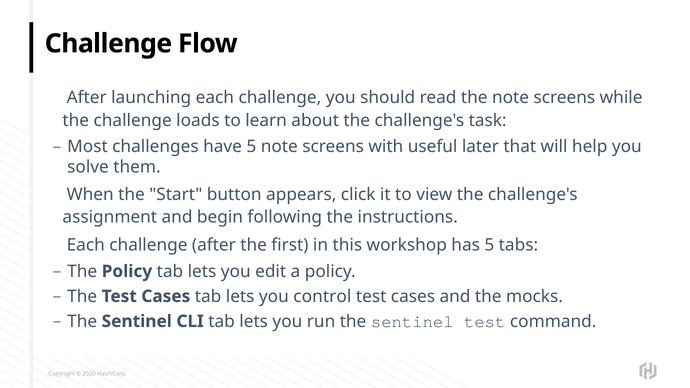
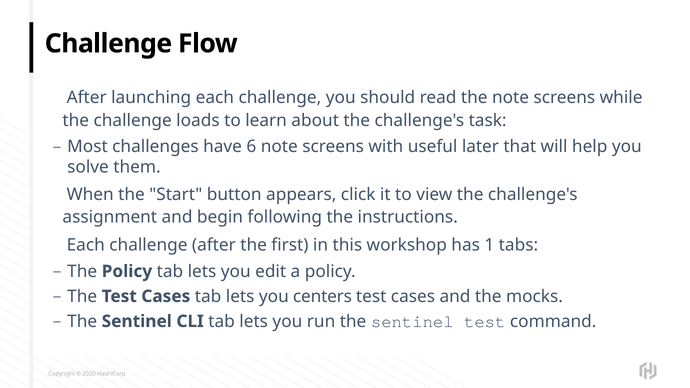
have 5: 5 -> 6
has 5: 5 -> 1
control: control -> centers
